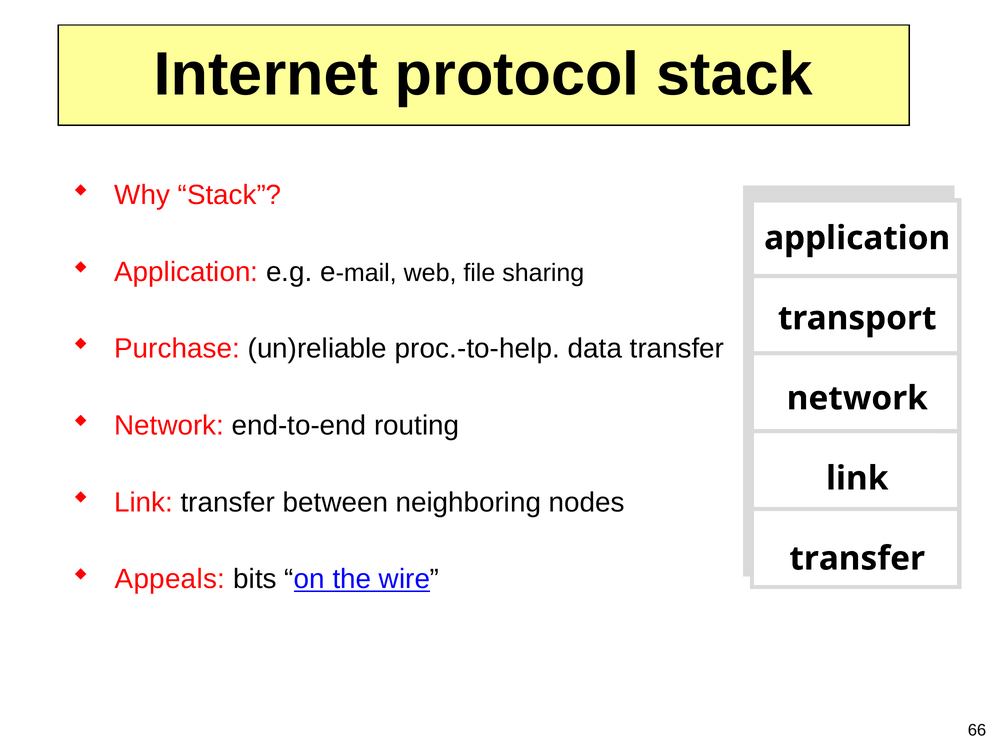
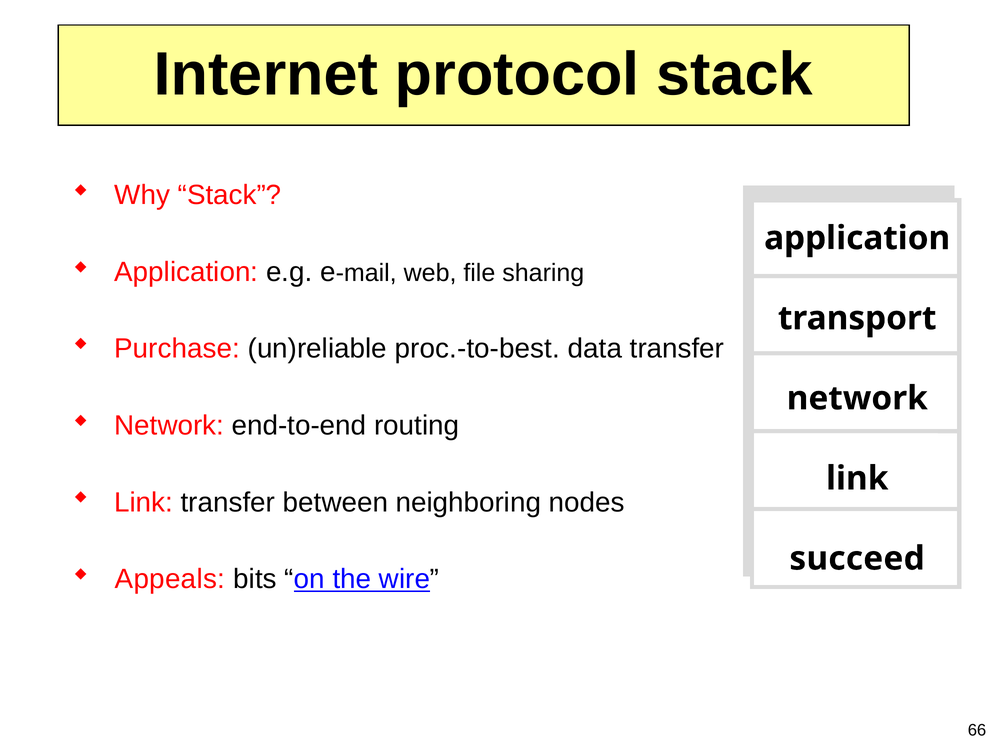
proc.-to-help: proc.-to-help -> proc.-to-best
transfer at (857, 558): transfer -> succeed
